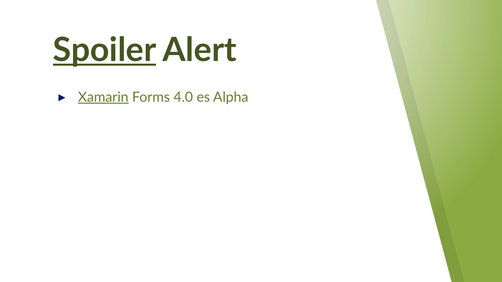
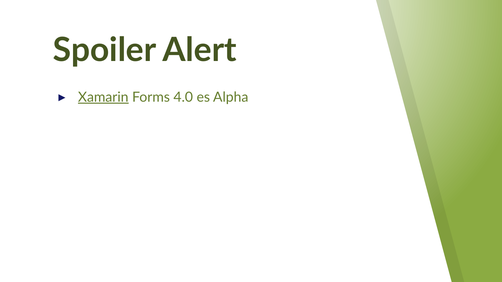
Spoiler underline: present -> none
